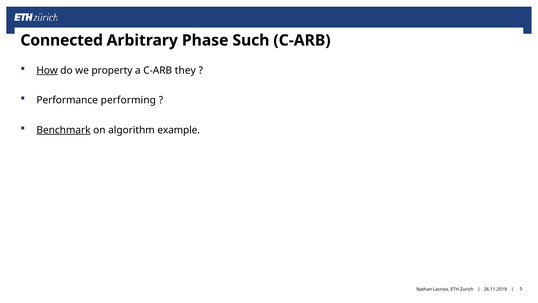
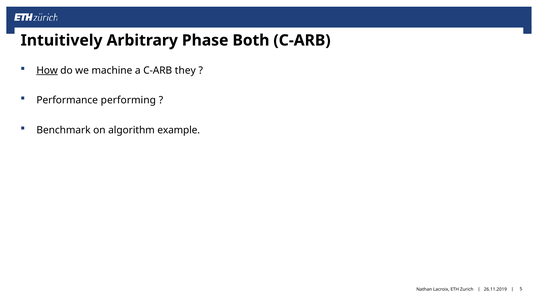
Connected: Connected -> Intuitively
Such: Such -> Both
property: property -> machine
Benchmark underline: present -> none
